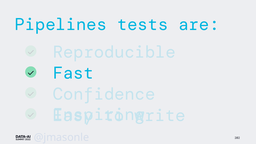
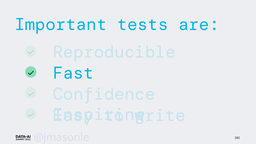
Pipelines: Pipelines -> Important
